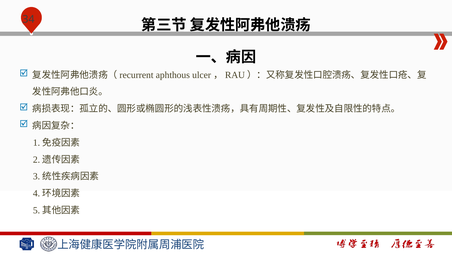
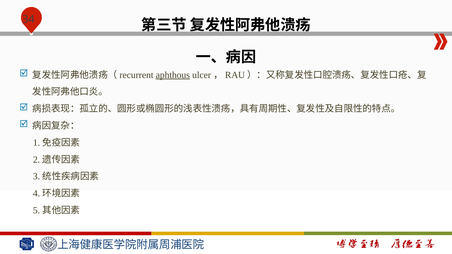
aphthous underline: none -> present
